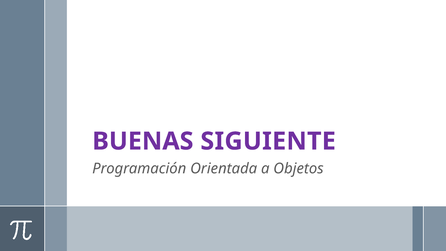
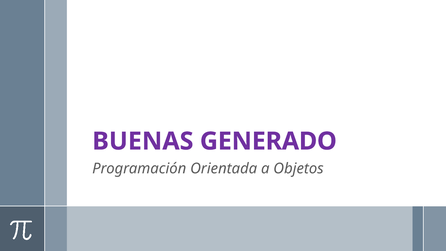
SIGUIENTE: SIGUIENTE -> GENERADO
